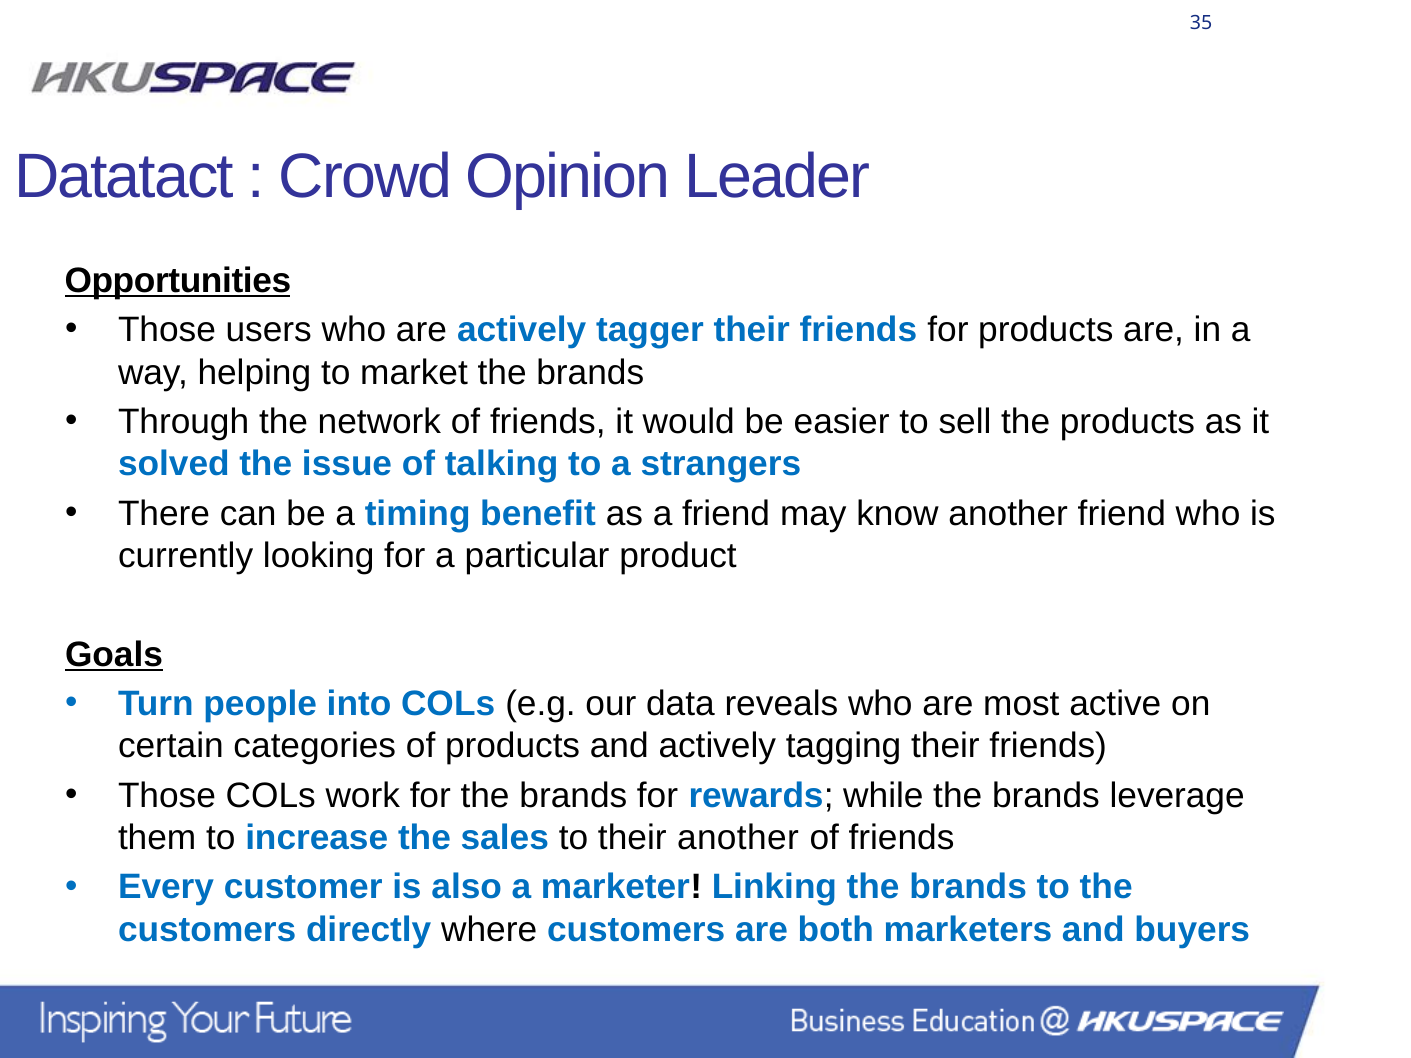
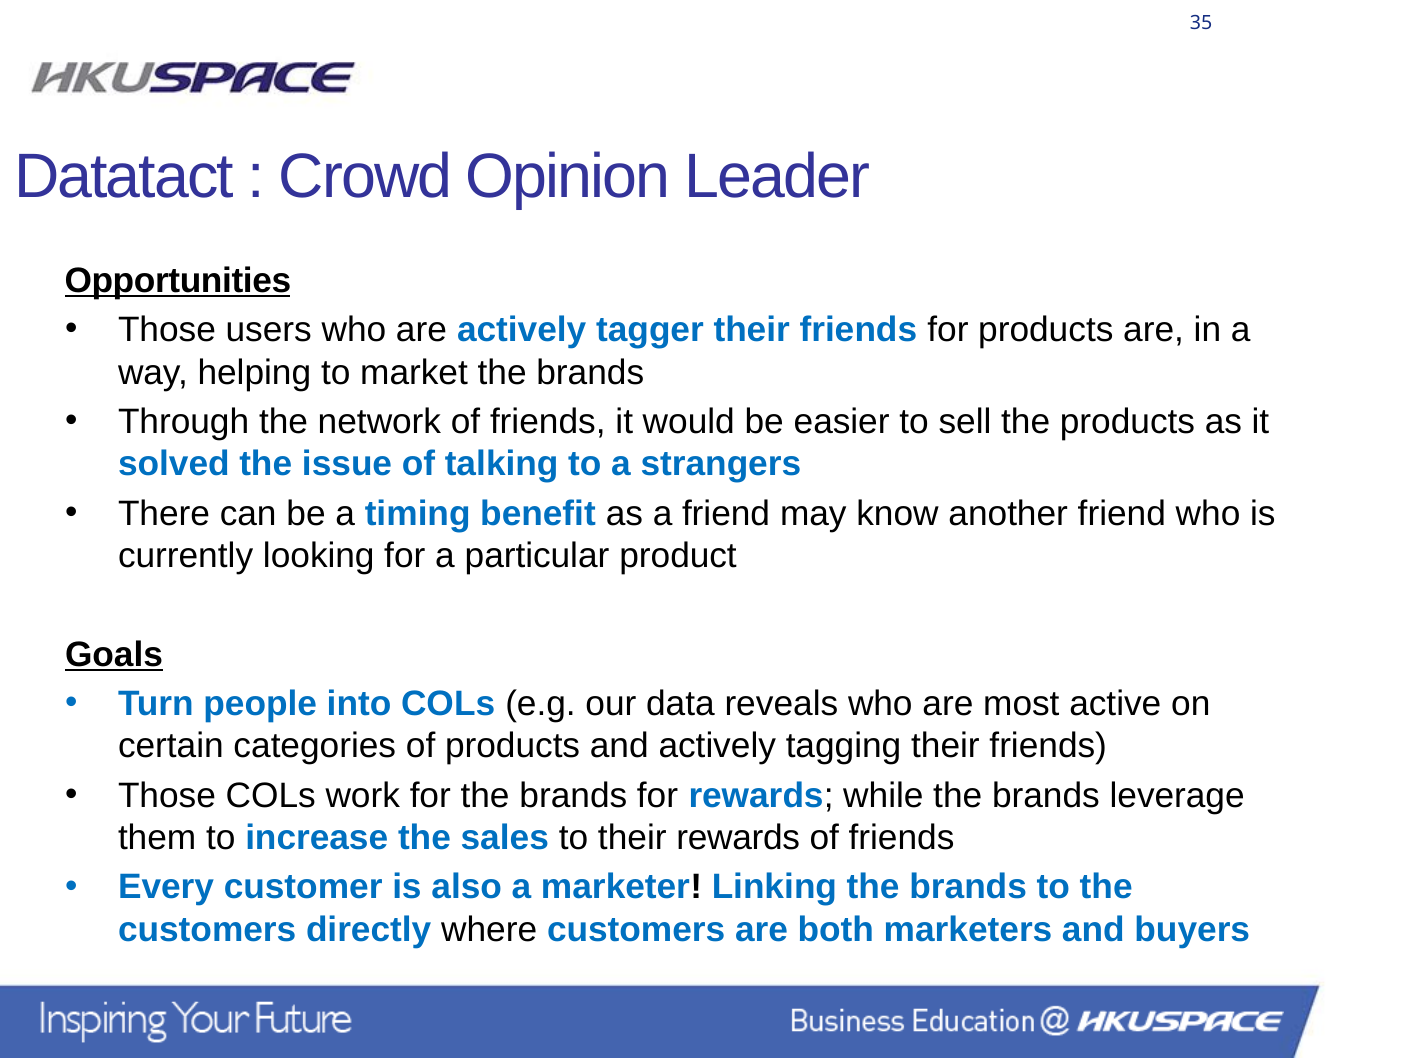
their another: another -> rewards
